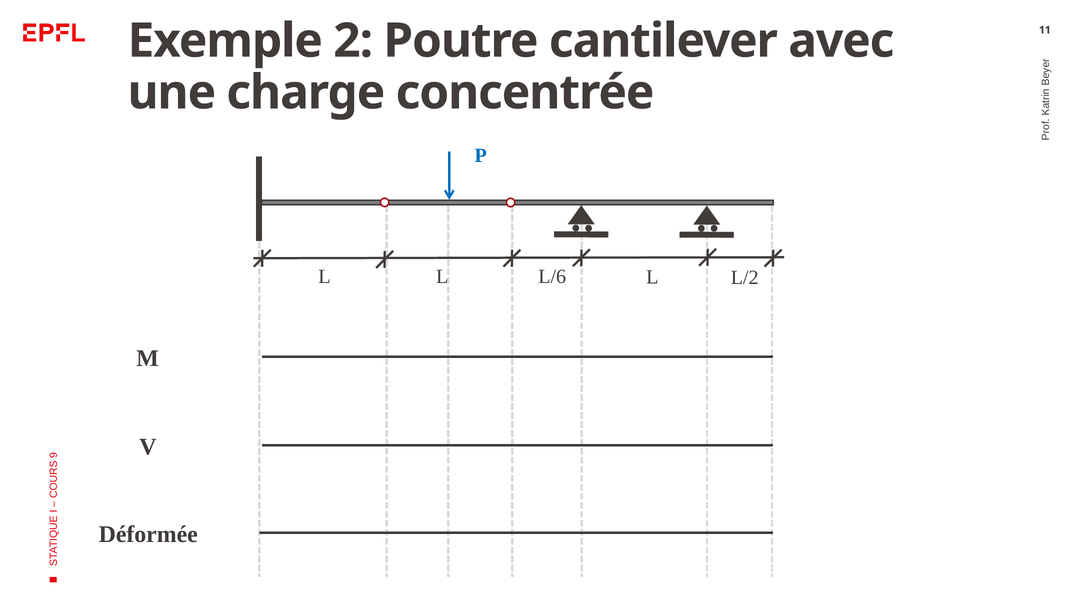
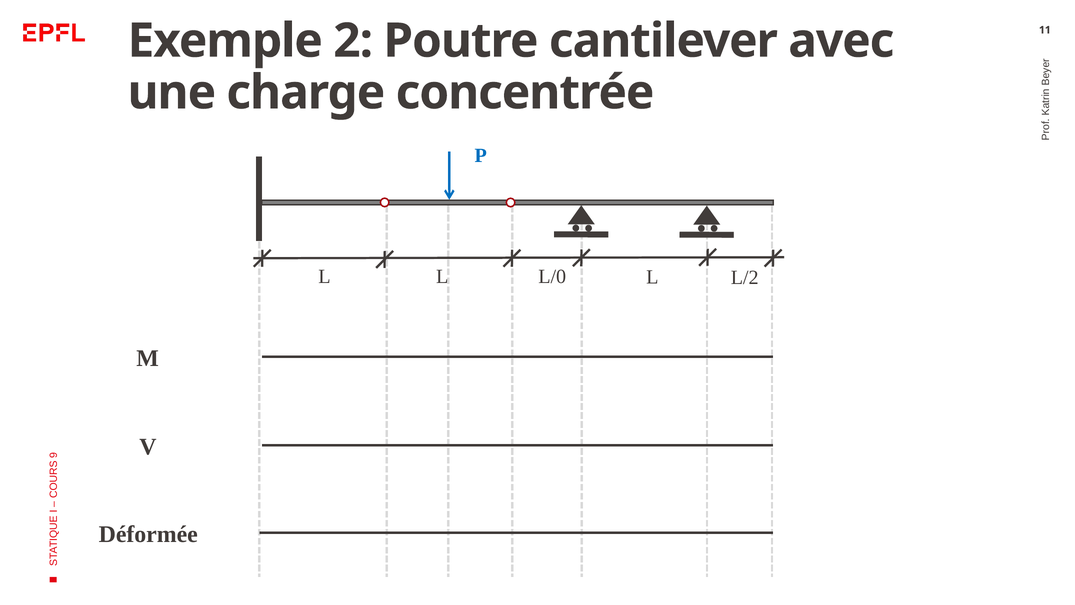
L/6: L/6 -> L/0
